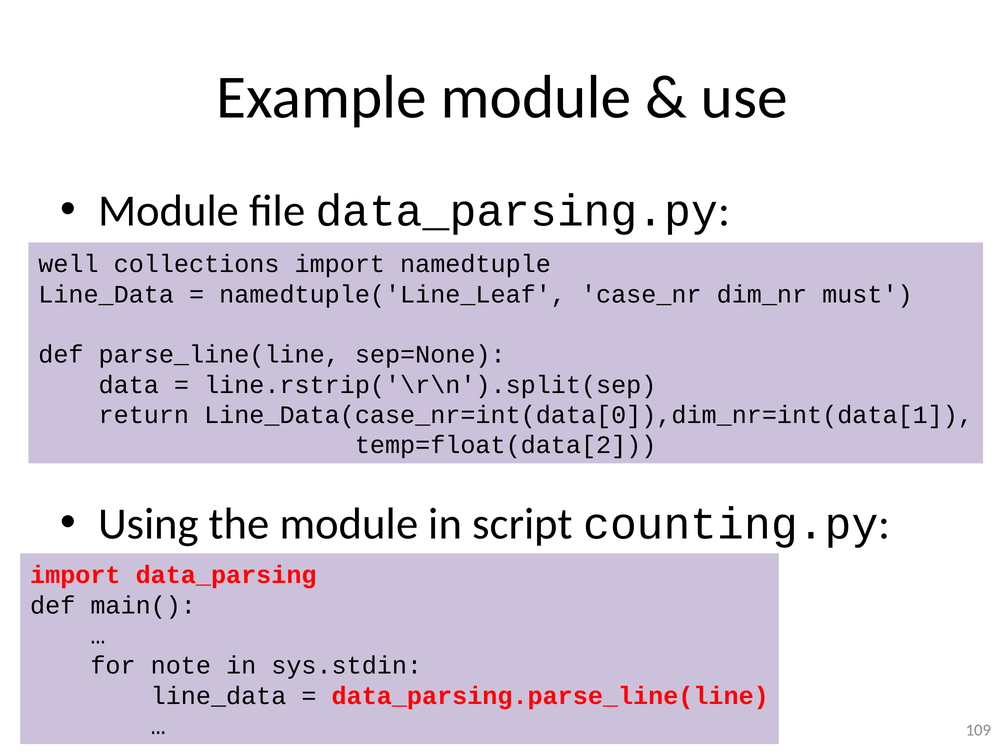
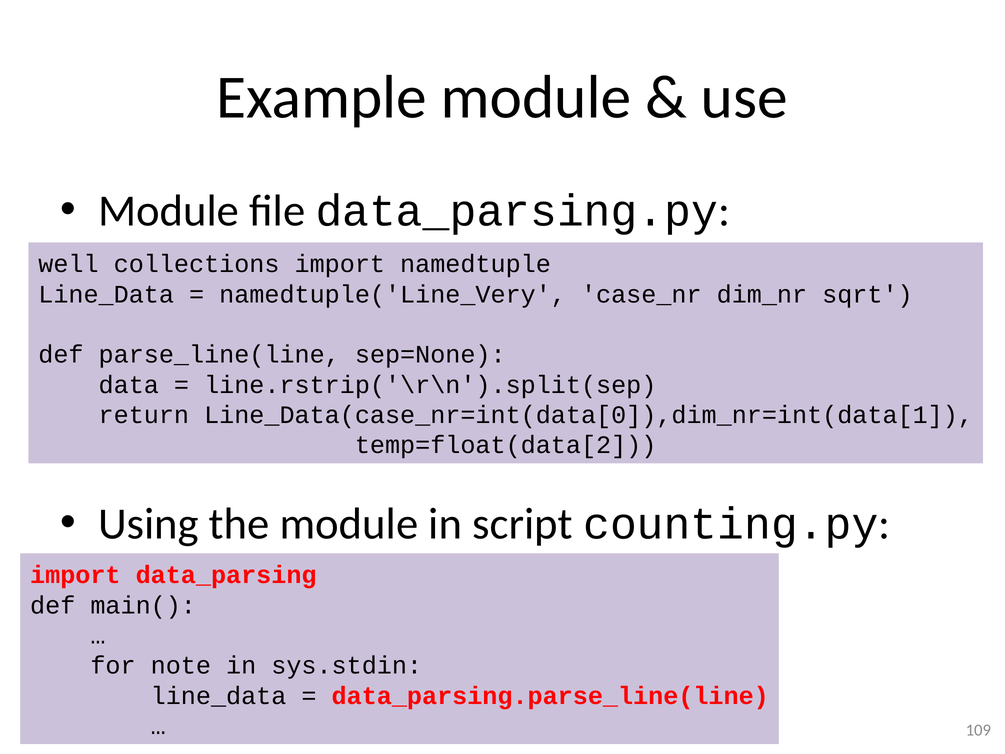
namedtuple('Line_Leaf: namedtuple('Line_Leaf -> namedtuple('Line_Very
must: must -> sqrt
